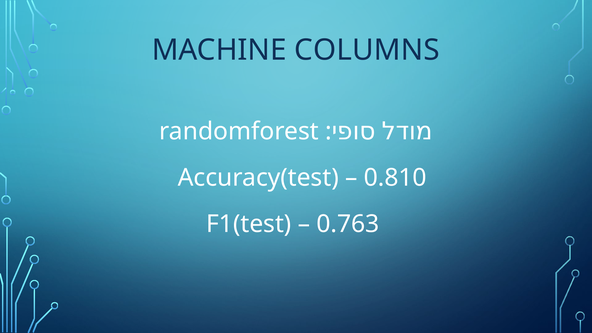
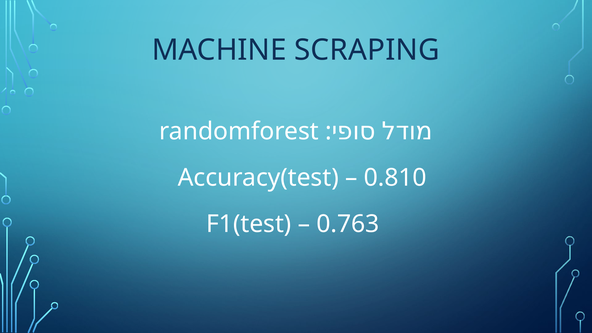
COLUMNS: COLUMNS -> SCRAPING
